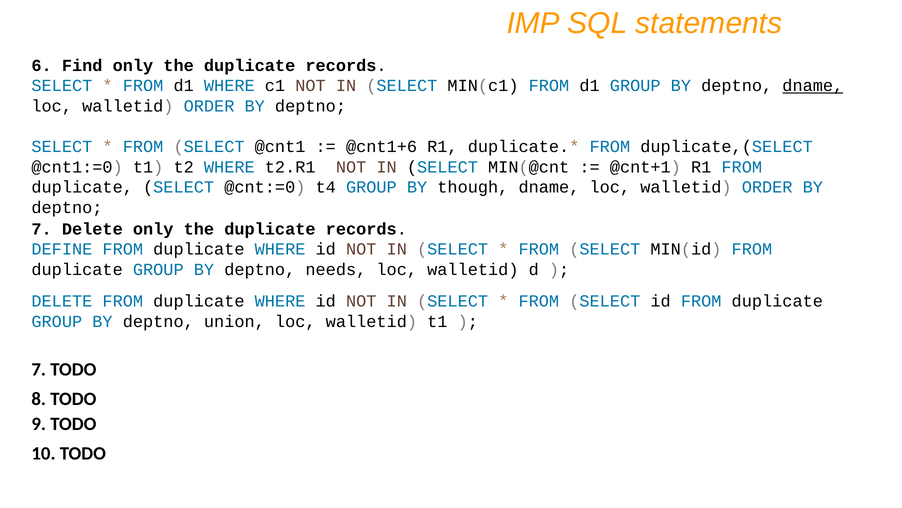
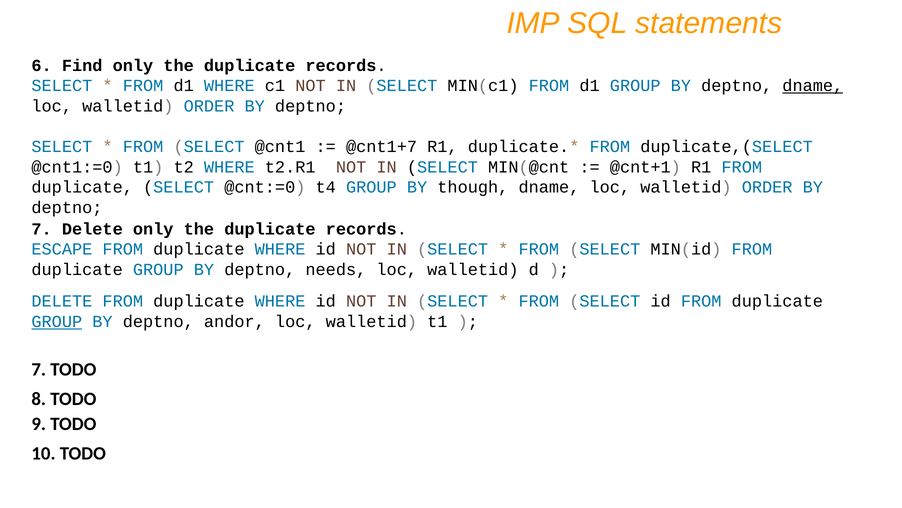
@cnt1+6: @cnt1+6 -> @cnt1+7
DEFINE: DEFINE -> ESCAPE
GROUP at (57, 321) underline: none -> present
union: union -> andor
